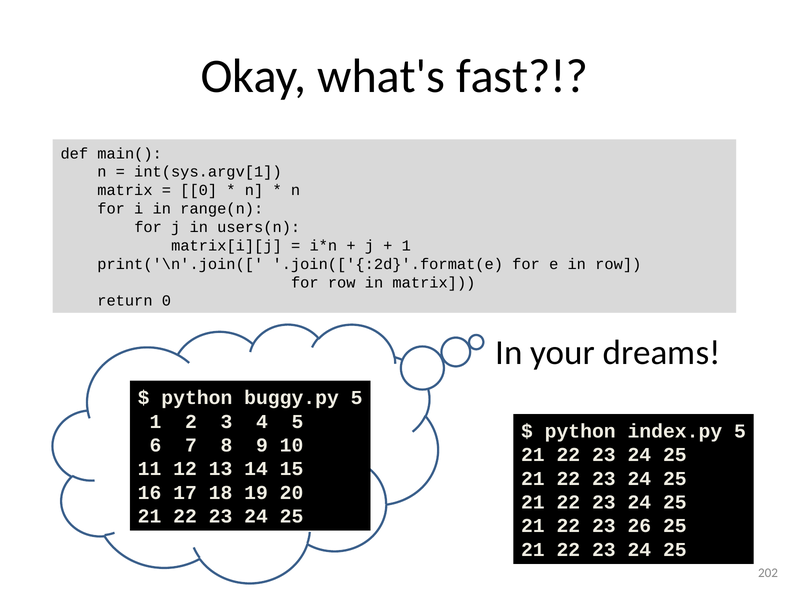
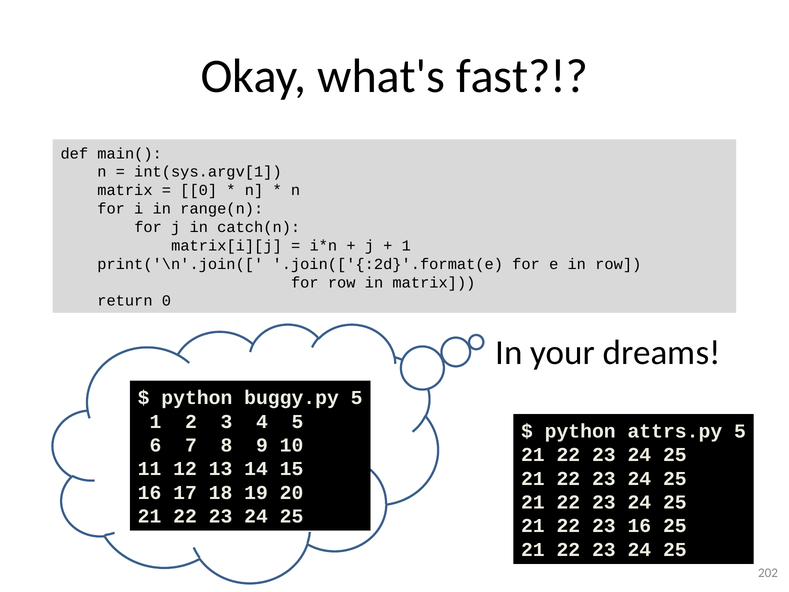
users(n: users(n -> catch(n
index.py: index.py -> attrs.py
23 26: 26 -> 16
